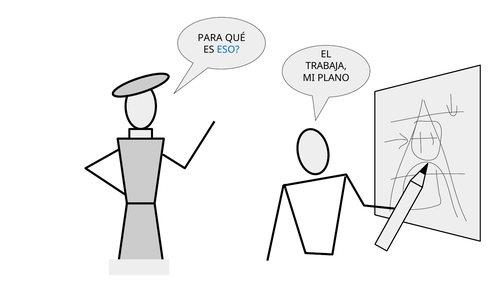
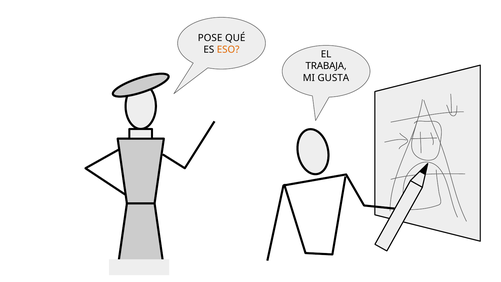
PARA: PARA -> POSE
ESO colour: blue -> orange
PLANO: PLANO -> GUSTA
